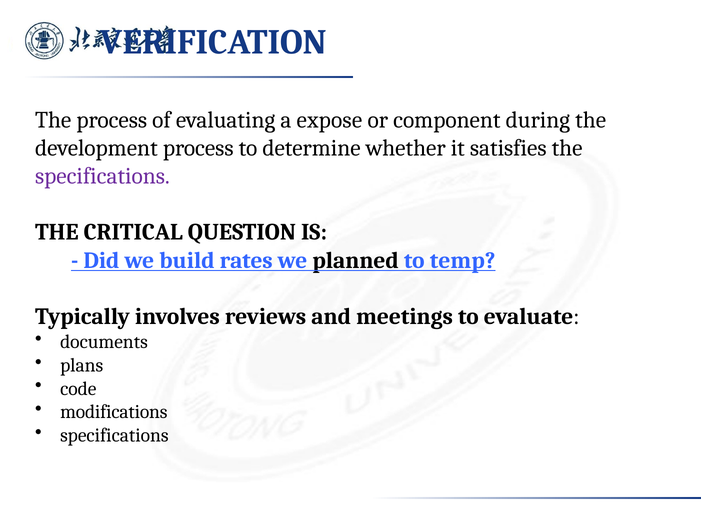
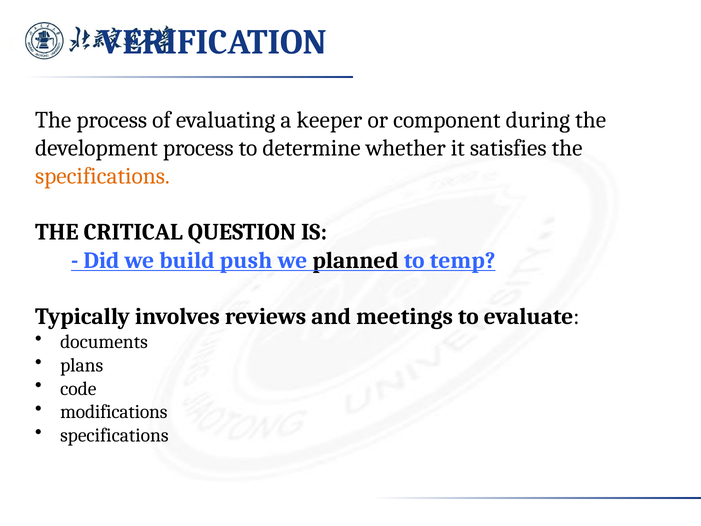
expose: expose -> keeper
specifications at (102, 176) colour: purple -> orange
rates: rates -> push
